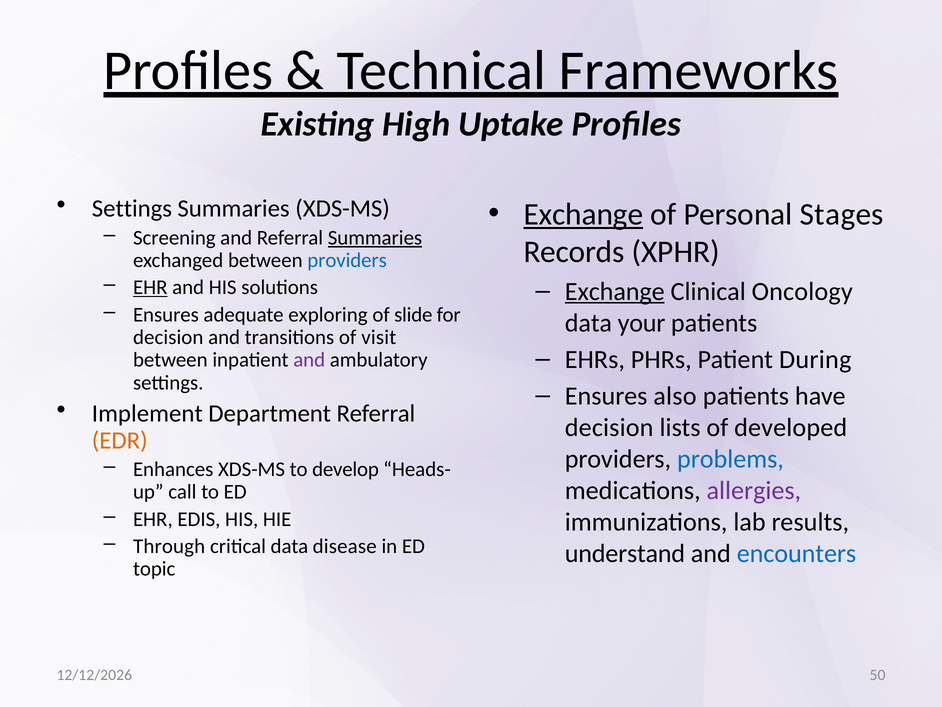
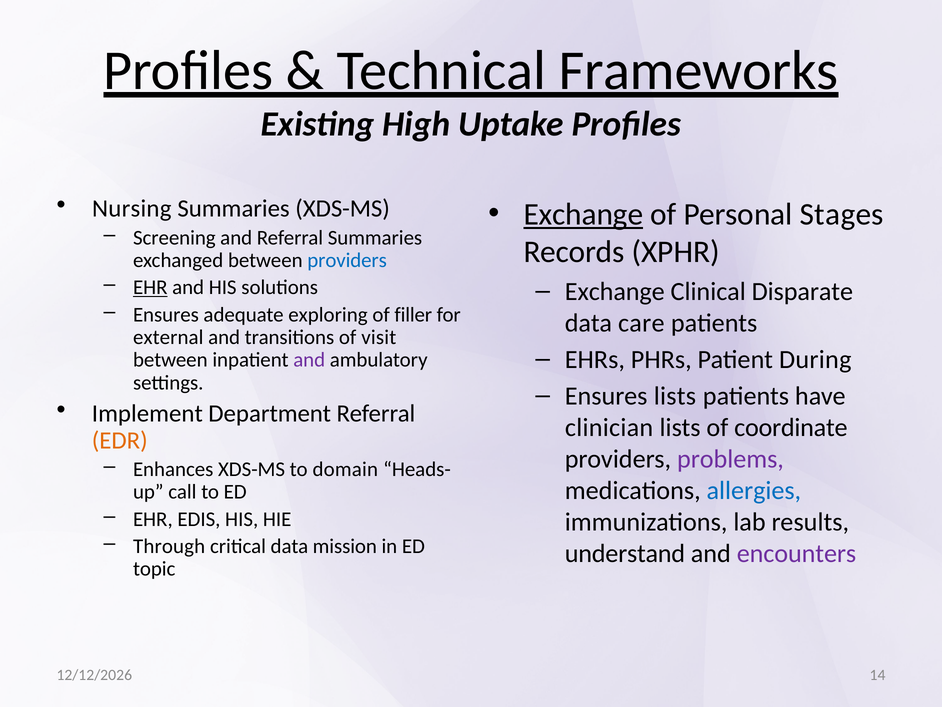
Settings at (132, 209): Settings -> Nursing
Summaries at (375, 237) underline: present -> none
Exchange at (615, 291) underline: present -> none
Oncology: Oncology -> Disparate
slide: slide -> filler
your: your -> care
decision at (168, 337): decision -> external
Ensures also: also -> lists
decision at (609, 427): decision -> clinician
developed: developed -> coordinate
problems colour: blue -> purple
develop: develop -> domain
allergies colour: purple -> blue
disease: disease -> mission
encounters colour: blue -> purple
50: 50 -> 14
